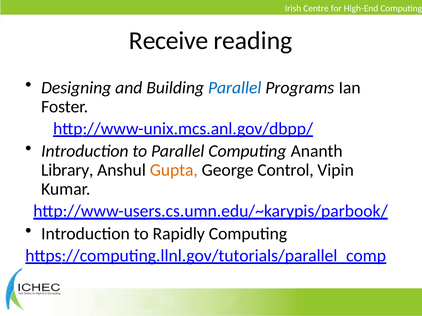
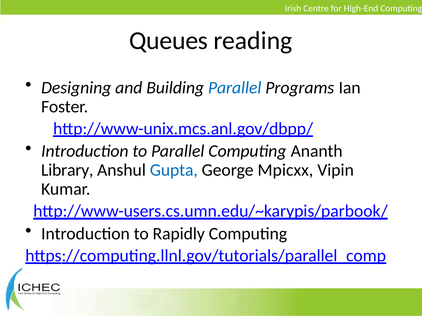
Receive: Receive -> Queues
Gupta colour: orange -> blue
Control: Control -> Mpicxx
